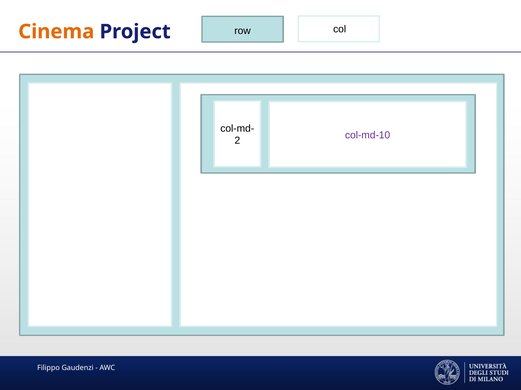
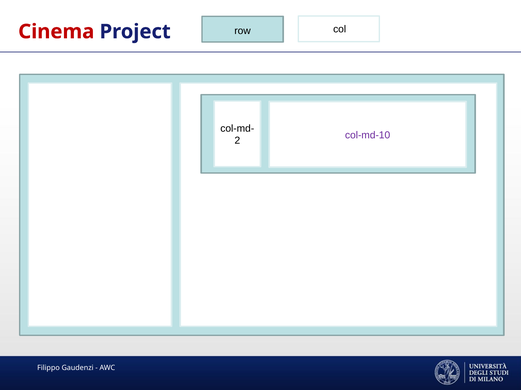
Cinema colour: orange -> red
